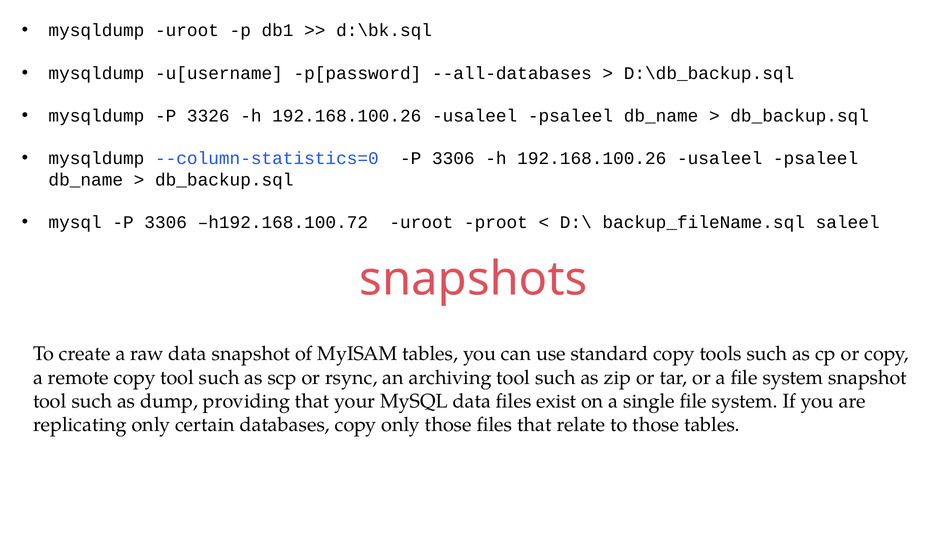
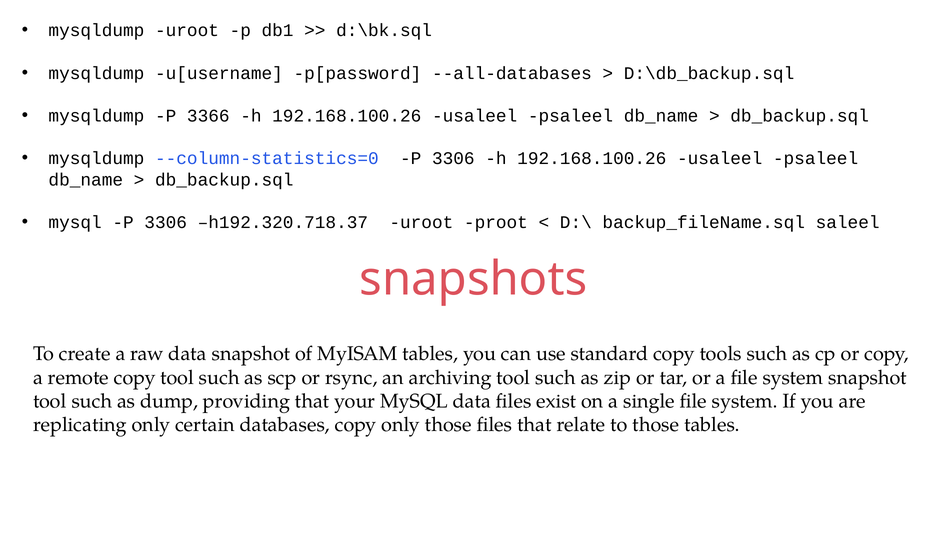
3326: 3326 -> 3366
h192.168.100.72: h192.168.100.72 -> h192.320.718.37
